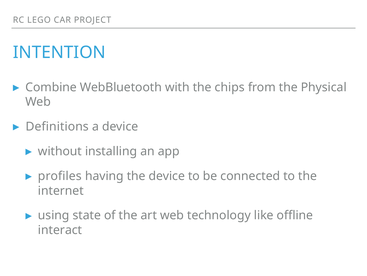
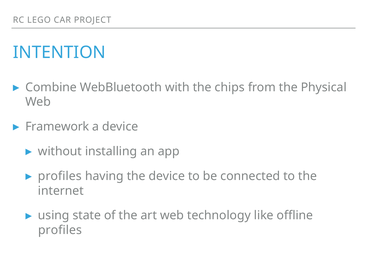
Definitions: Definitions -> Framework
interact at (60, 229): interact -> profiles
